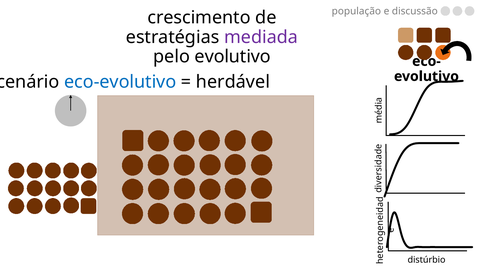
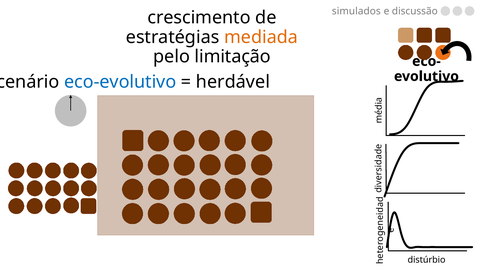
população: população -> simulados
mediada colour: purple -> orange
pelo evolutivo: evolutivo -> limitação
